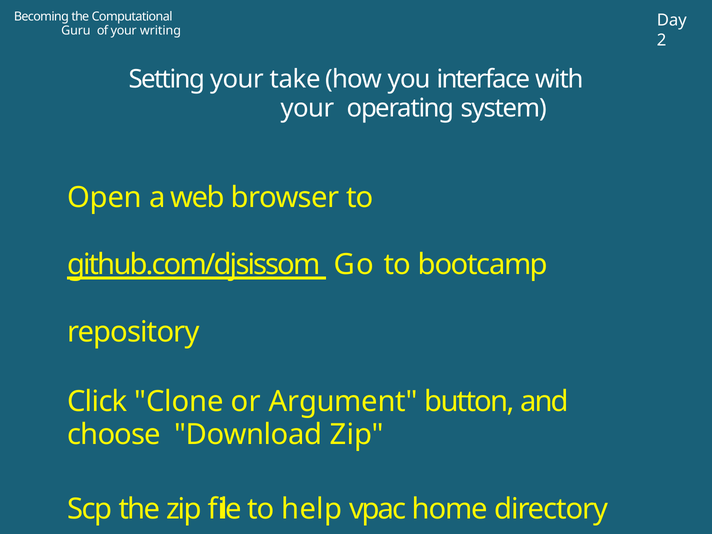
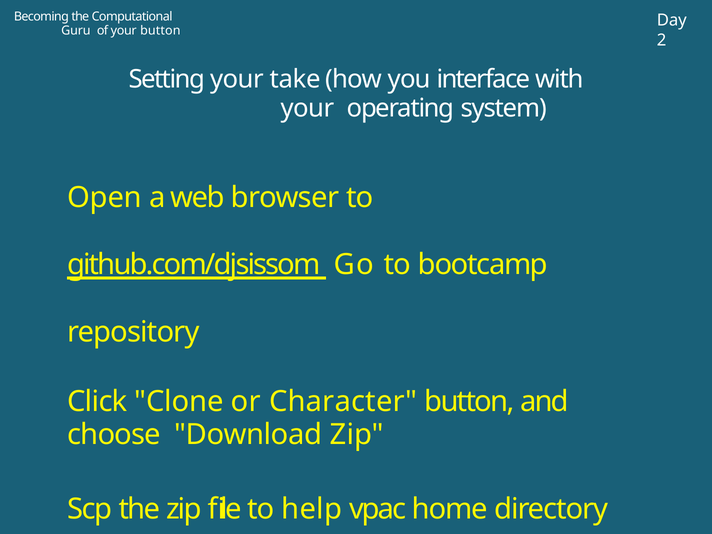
your writing: writing -> button
Argument: Argument -> Character
